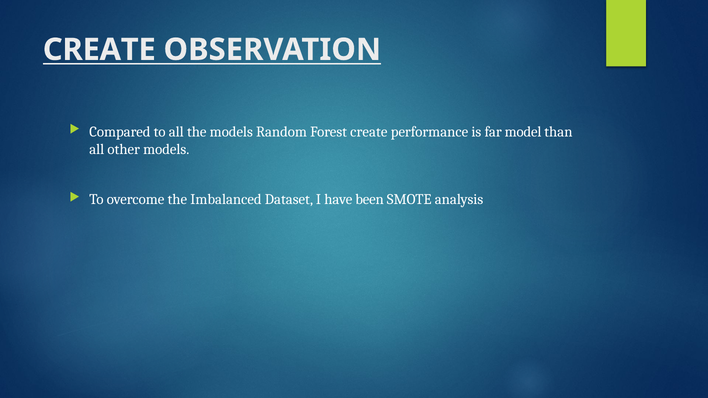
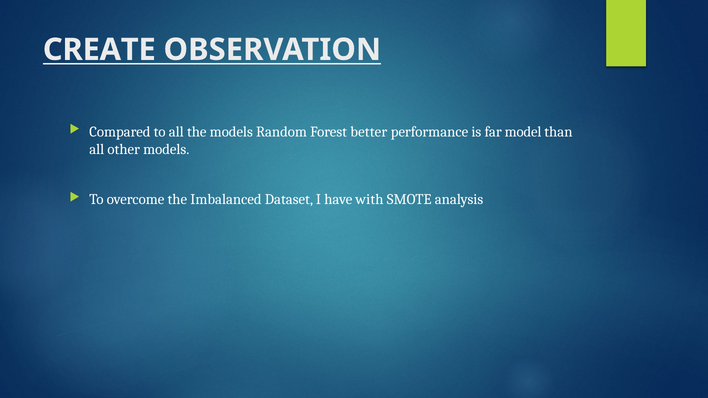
Forest create: create -> better
been: been -> with
